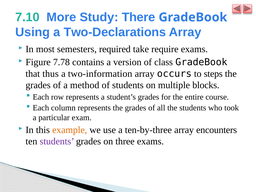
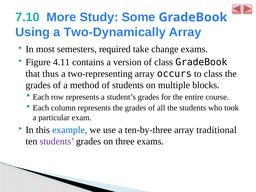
There: There -> Some
Two-Declarations: Two-Declarations -> Two-Dynamically
require: require -> change
7.78: 7.78 -> 4.11
two-information: two-information -> two-representing
to steps: steps -> class
example colour: orange -> blue
encounters: encounters -> traditional
